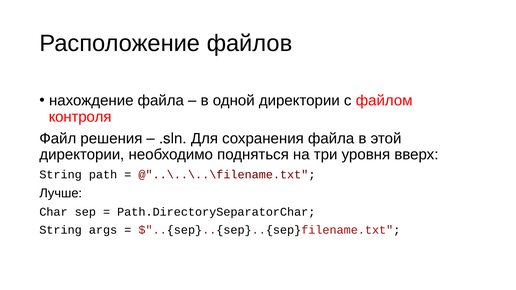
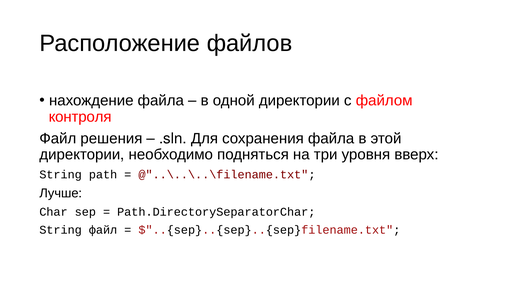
String args: args -> файл
